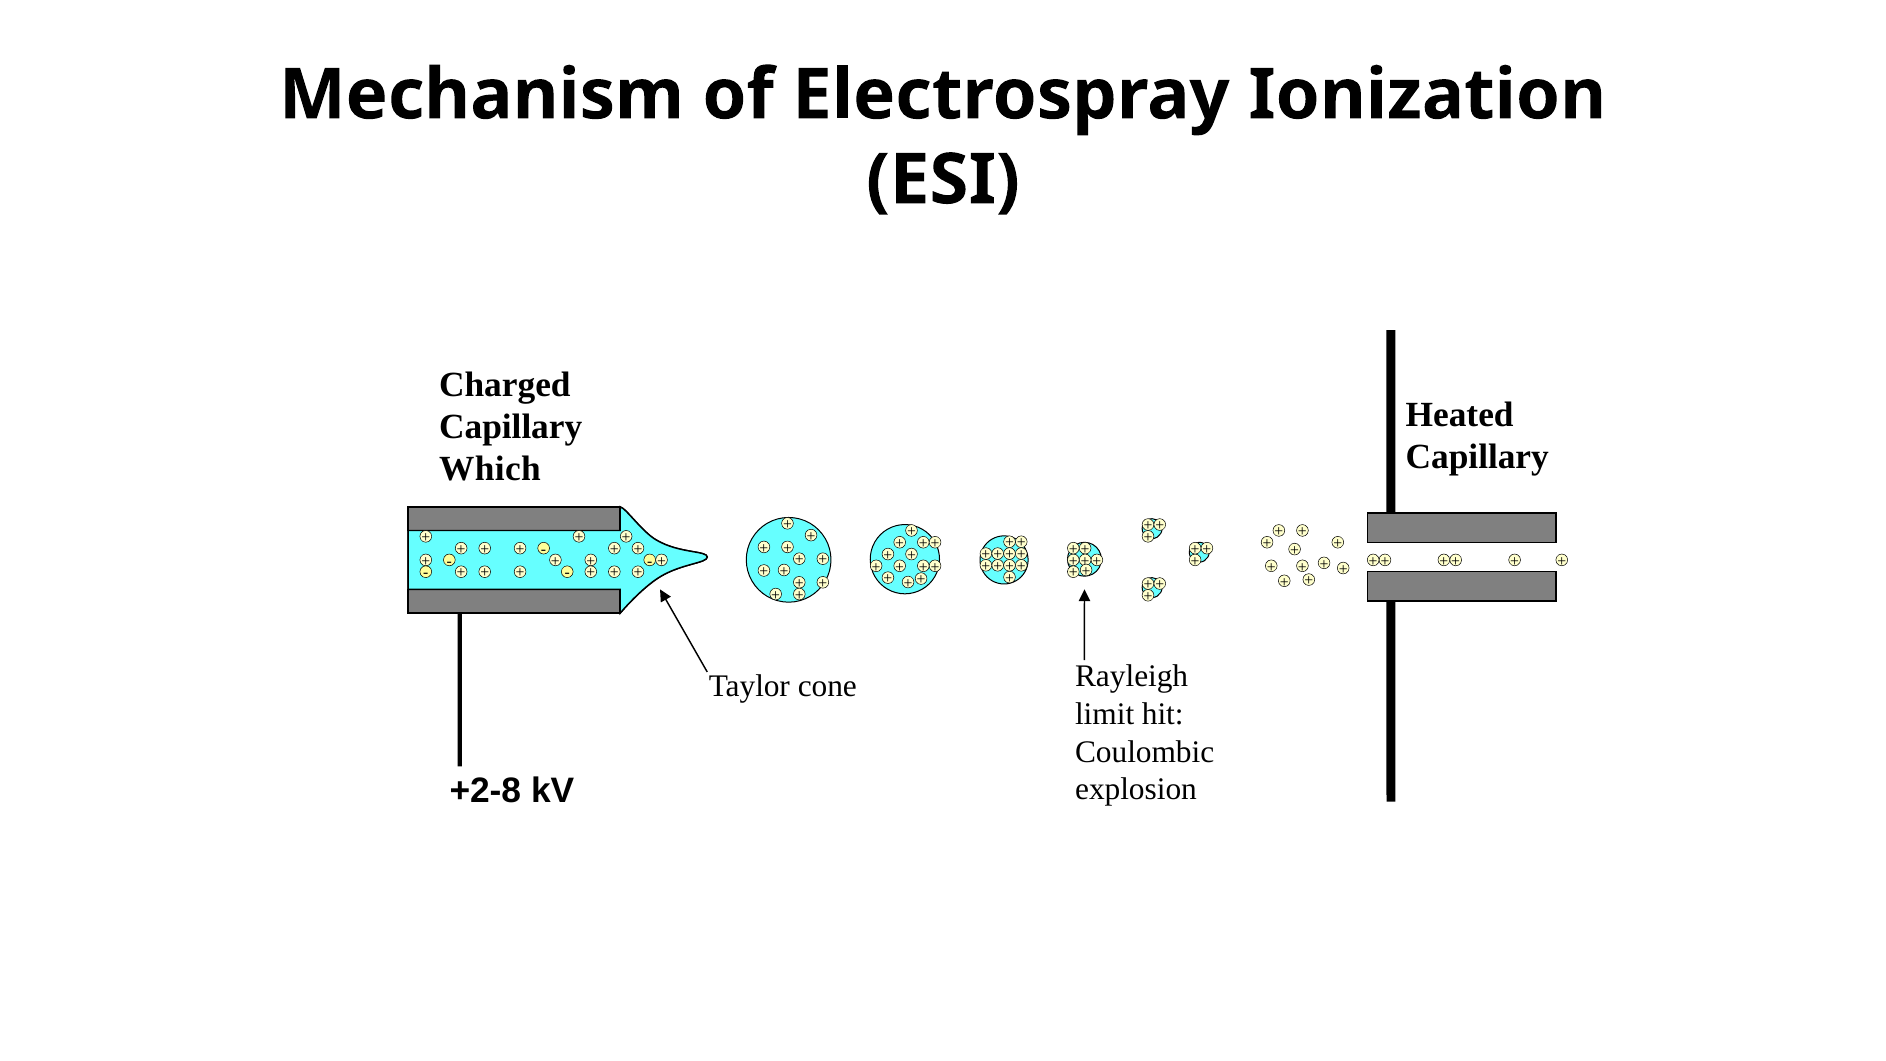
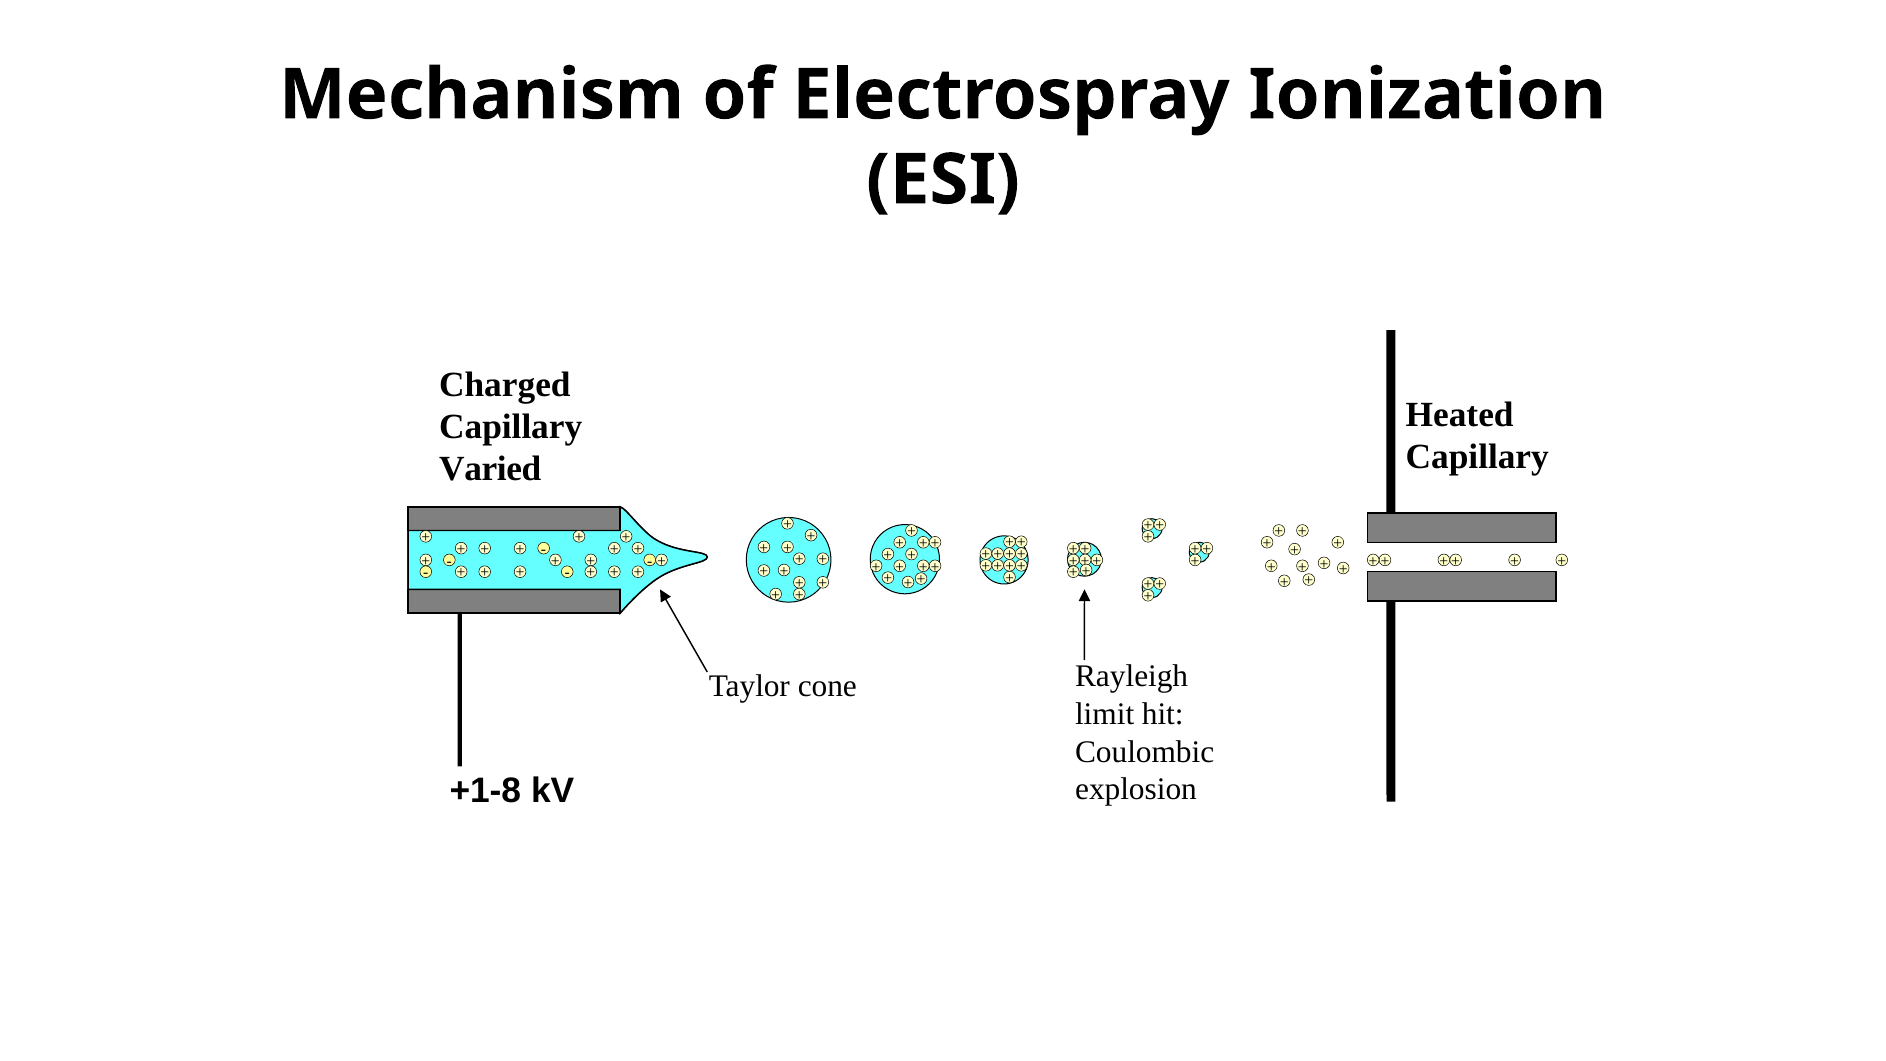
Which: Which -> Varied
+2-8: +2-8 -> +1-8
